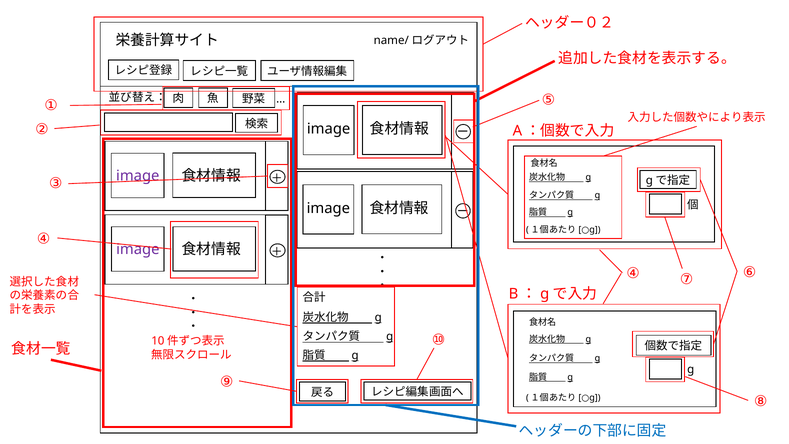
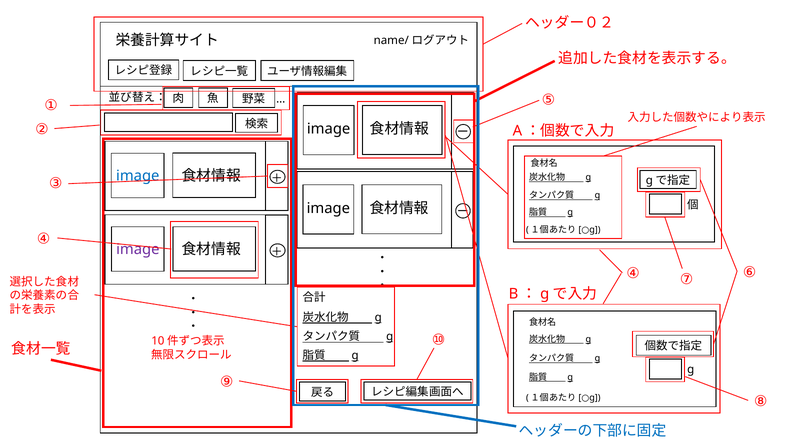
image at (138, 176) colour: purple -> blue
